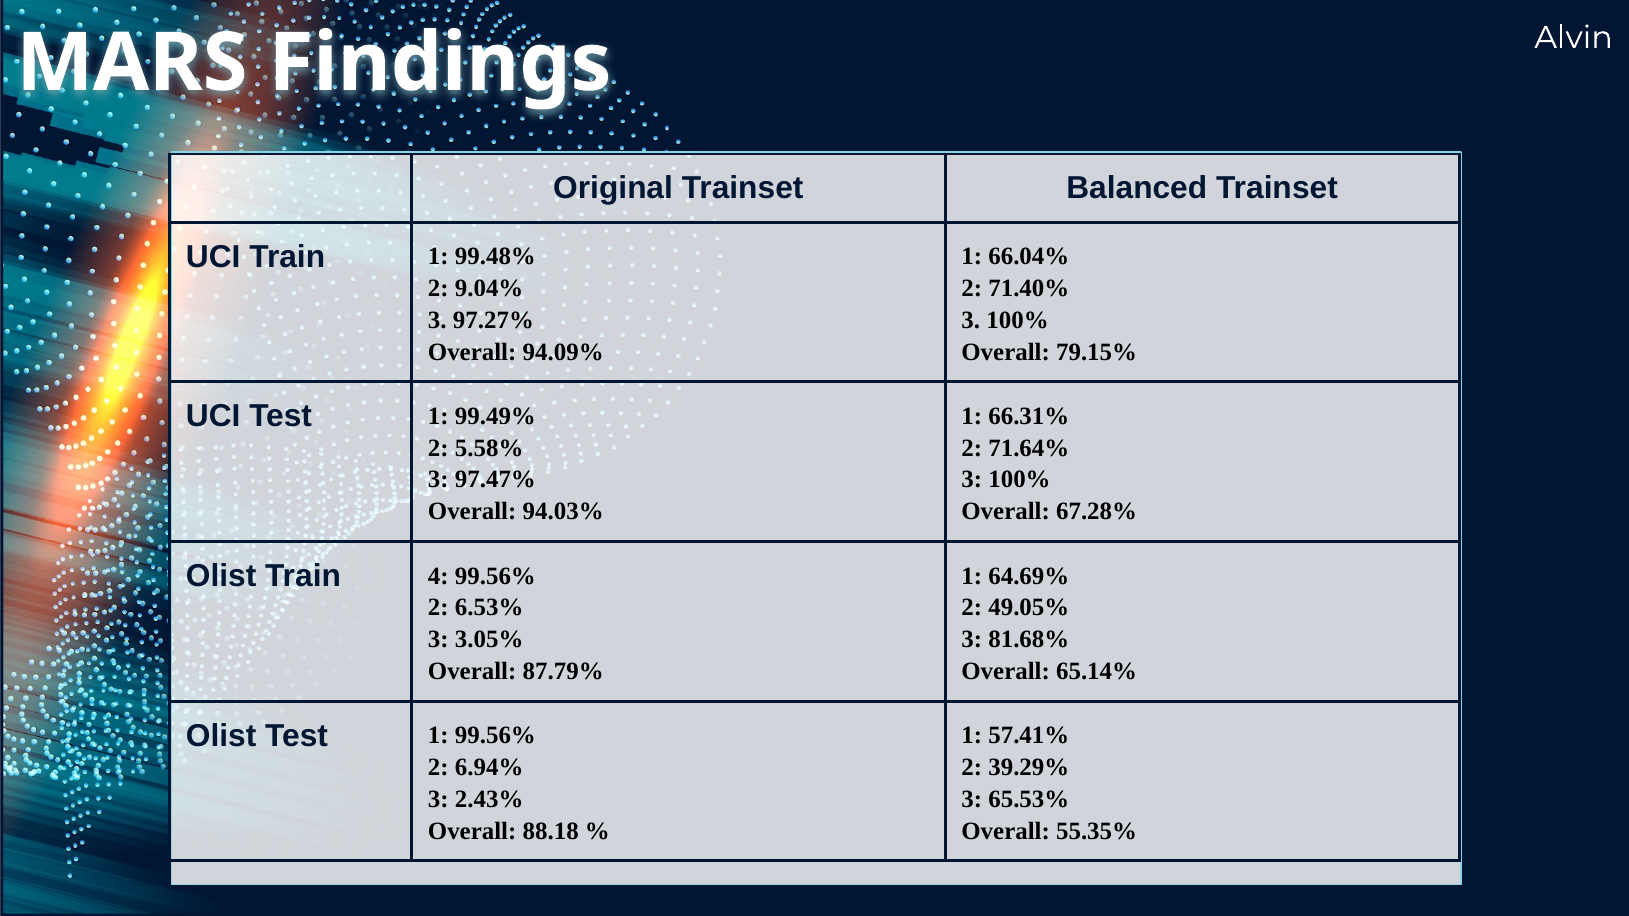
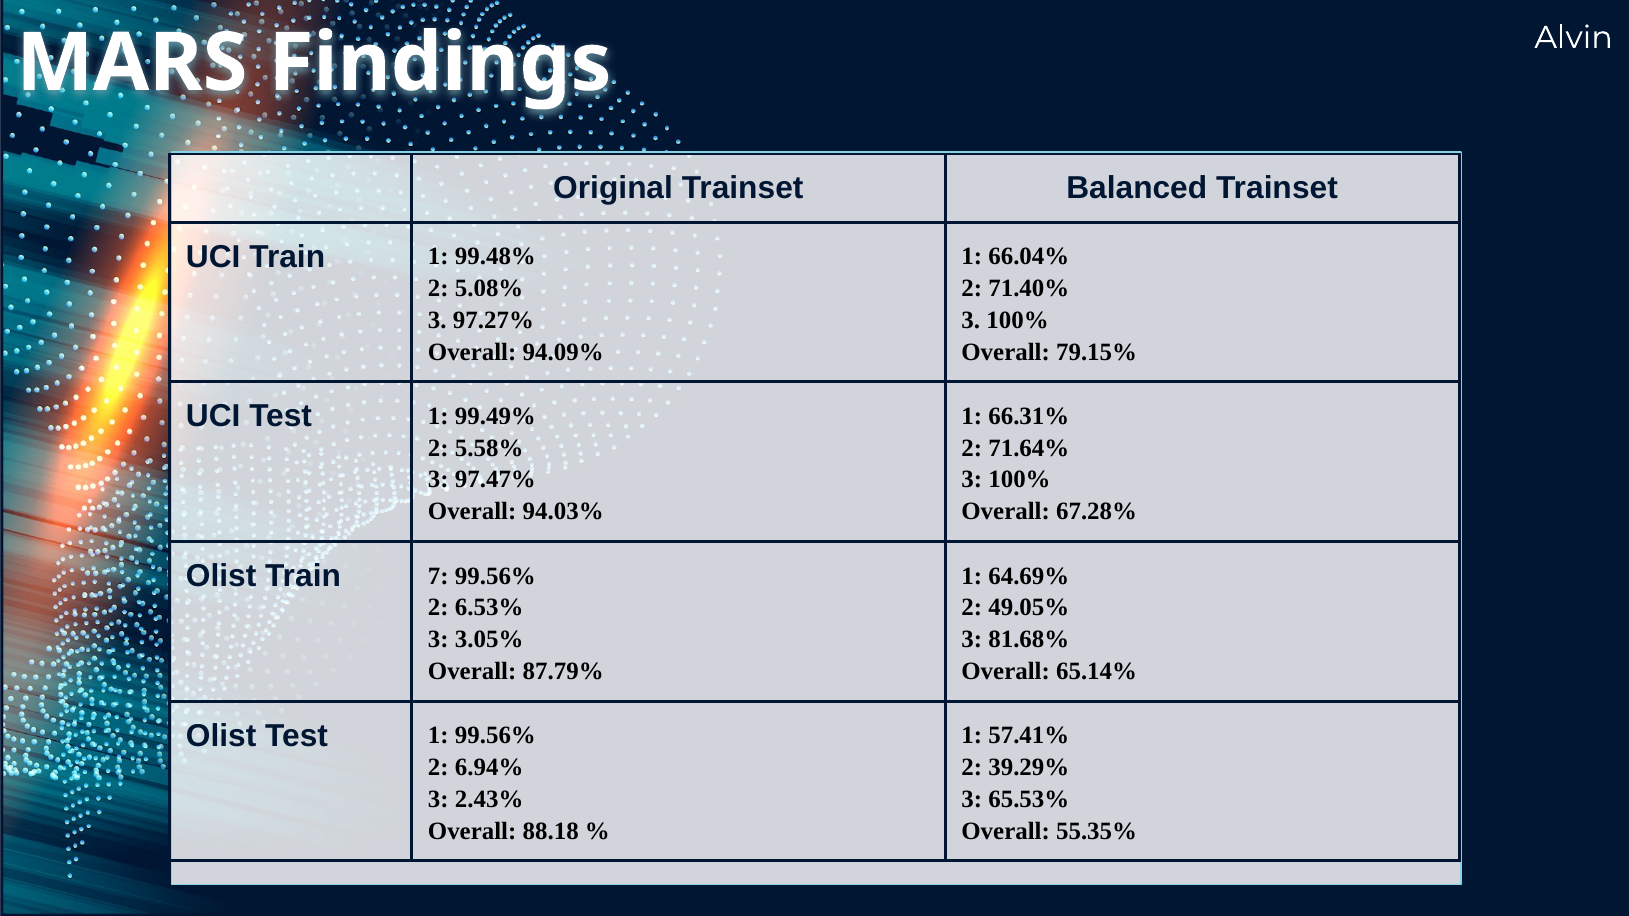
9.04%: 9.04% -> 5.08%
4: 4 -> 7
